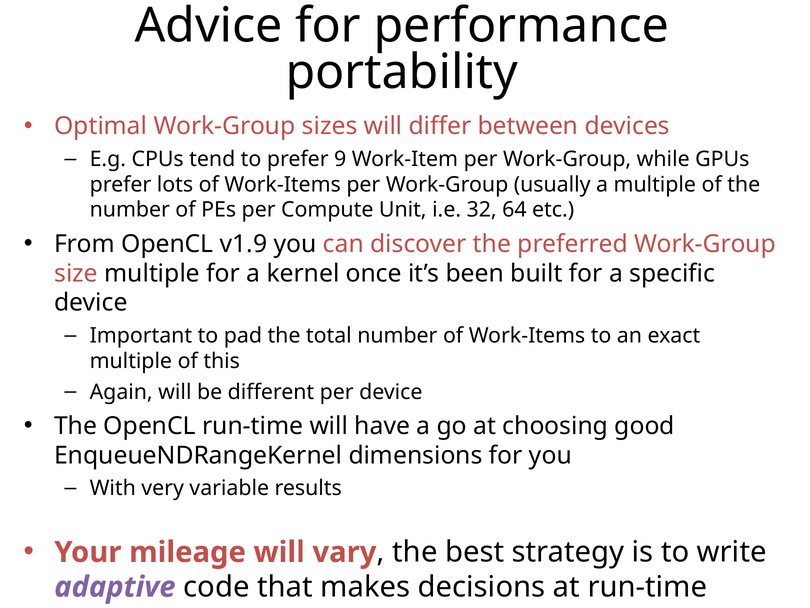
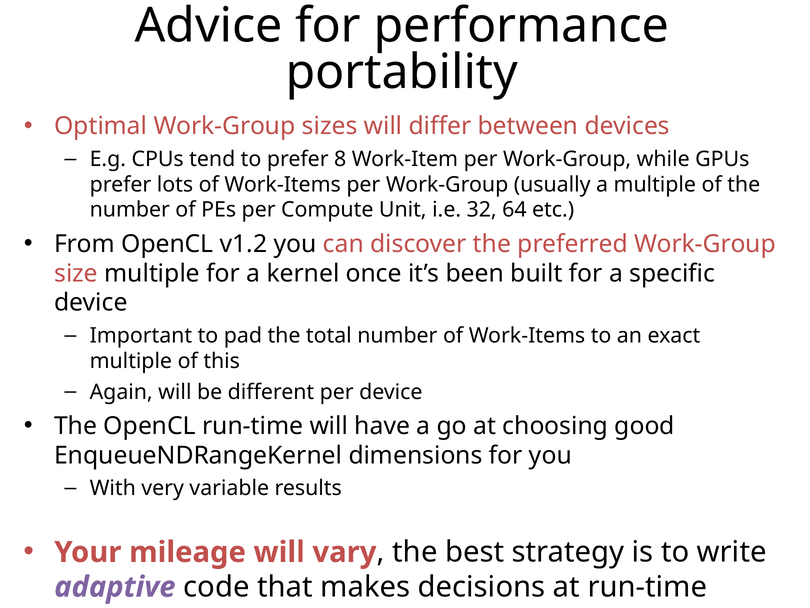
9: 9 -> 8
v1.9: v1.9 -> v1.2
